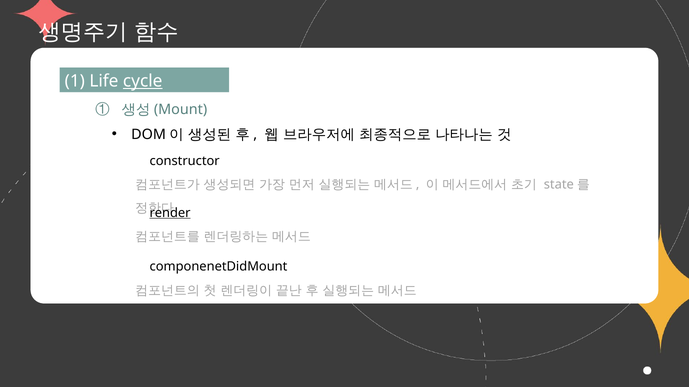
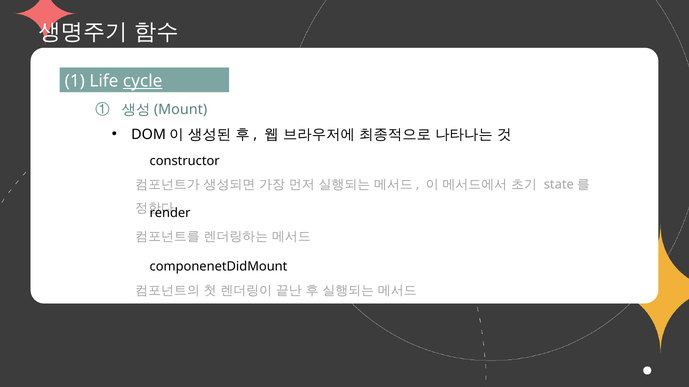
render underline: present -> none
